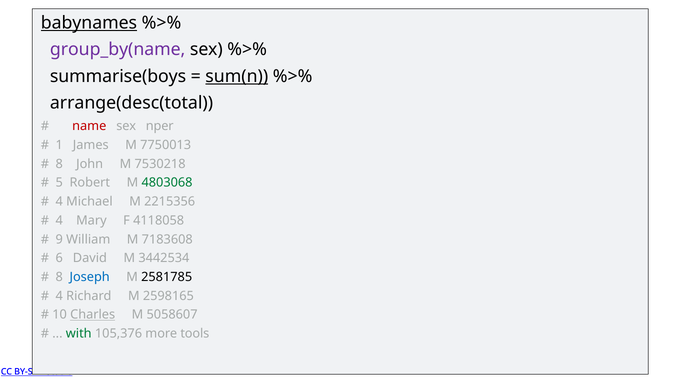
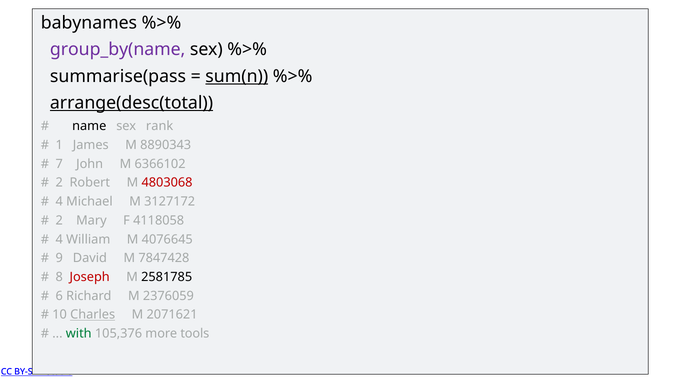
babynames underline: present -> none
summarise(boys: summarise(boys -> summarise(pass
arrange(desc(total underline: none -> present
name colour: red -> black
nper: nper -> rank
7750013: 7750013 -> 8890343
8 at (59, 164): 8 -> 7
7530218: 7530218 -> 6366102
5 at (59, 182): 5 -> 2
4803068 colour: green -> red
2215356: 2215356 -> 3127172
4 at (59, 220): 4 -> 2
9 at (59, 239): 9 -> 4
7183608: 7183608 -> 4076645
6: 6 -> 9
3442534: 3442534 -> 7847428
Joseph colour: blue -> red
4 at (59, 296): 4 -> 6
2598165: 2598165 -> 2376059
5058607: 5058607 -> 2071621
